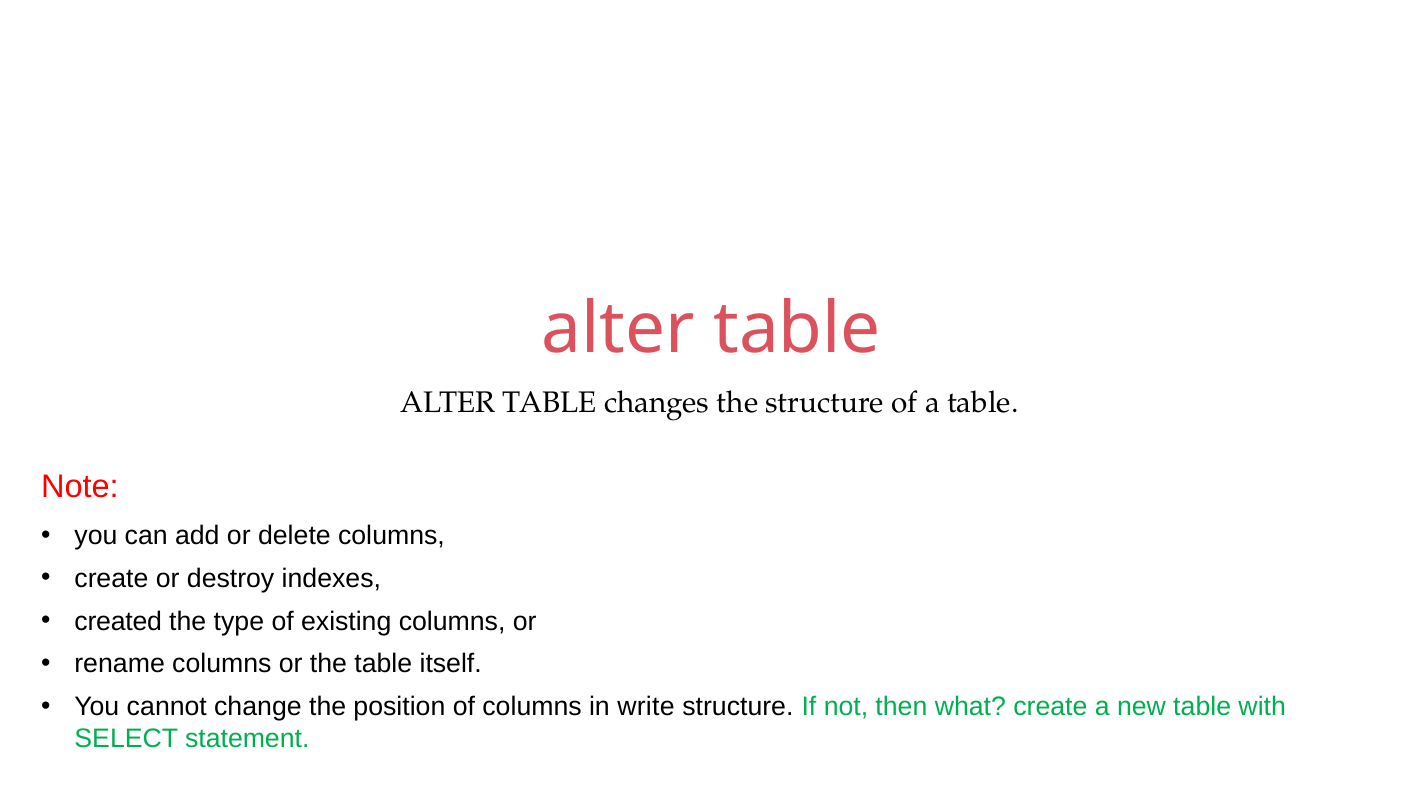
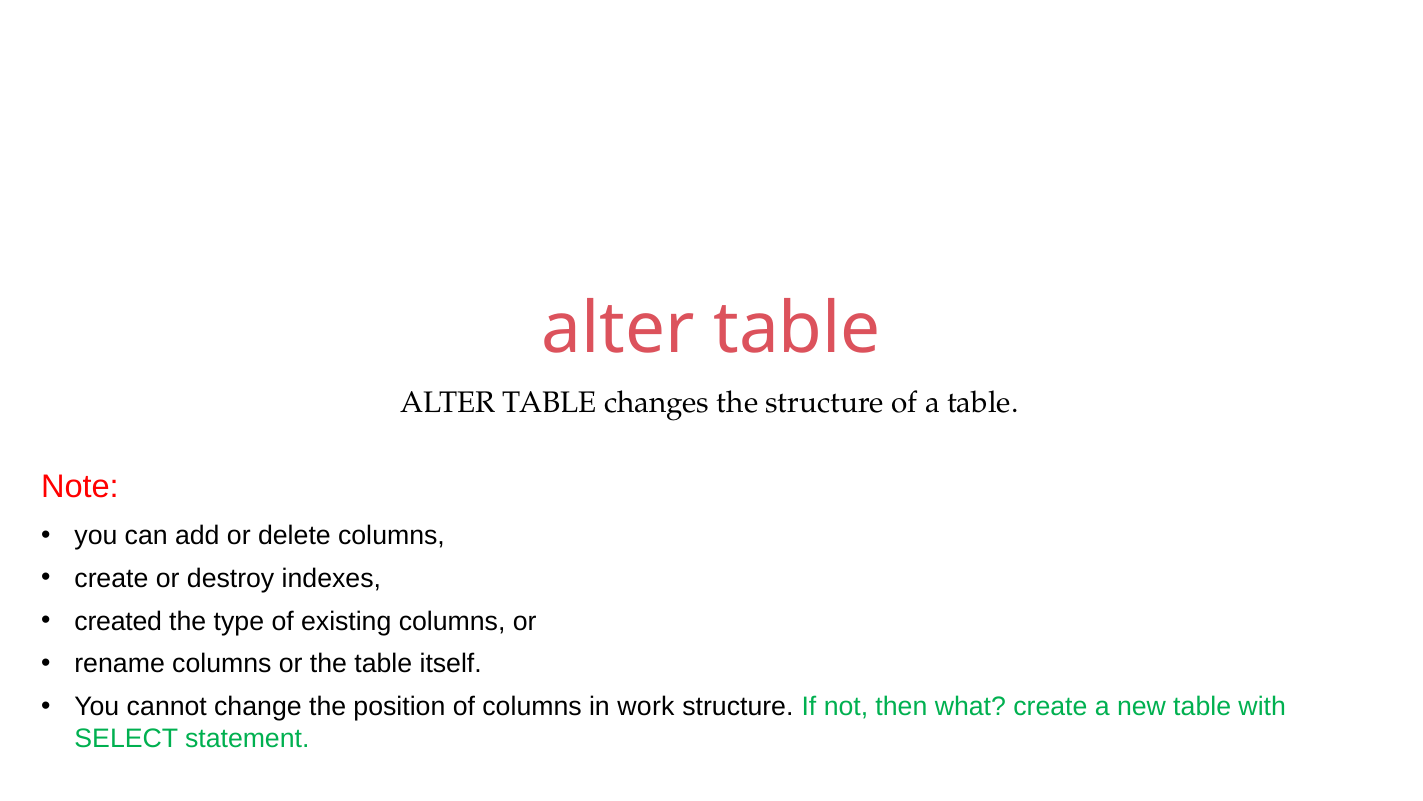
write: write -> work
